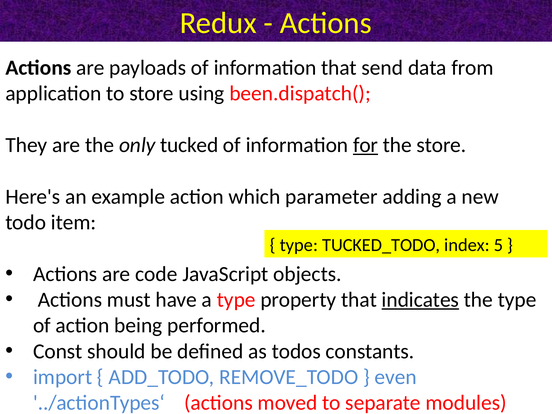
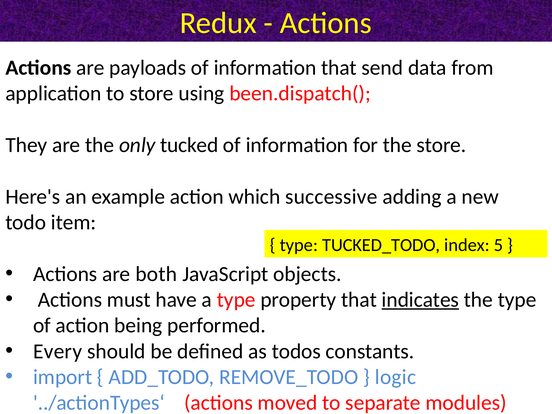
for underline: present -> none
parameter: parameter -> successive
code: code -> both
Const: Const -> Every
even: even -> logic
